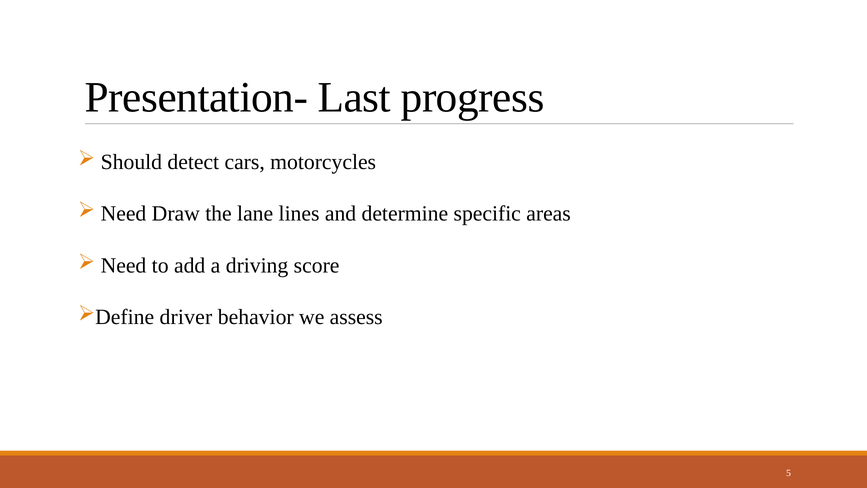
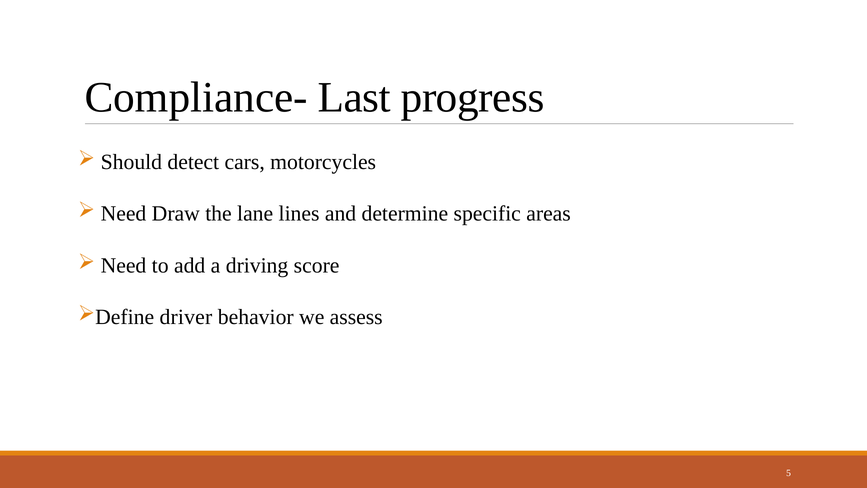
Presentation-: Presentation- -> Compliance-
